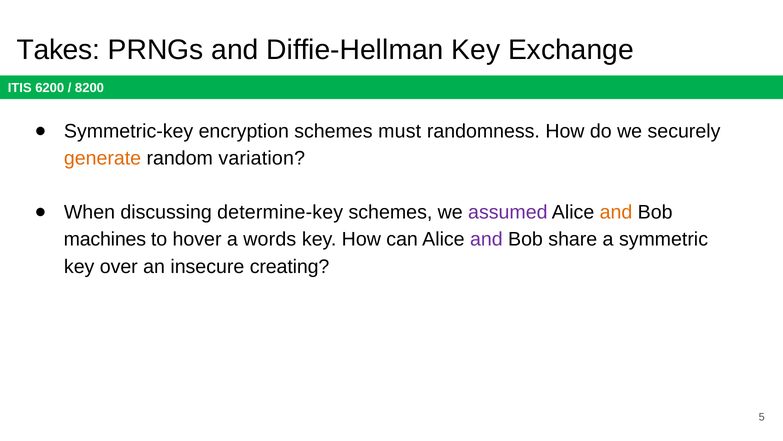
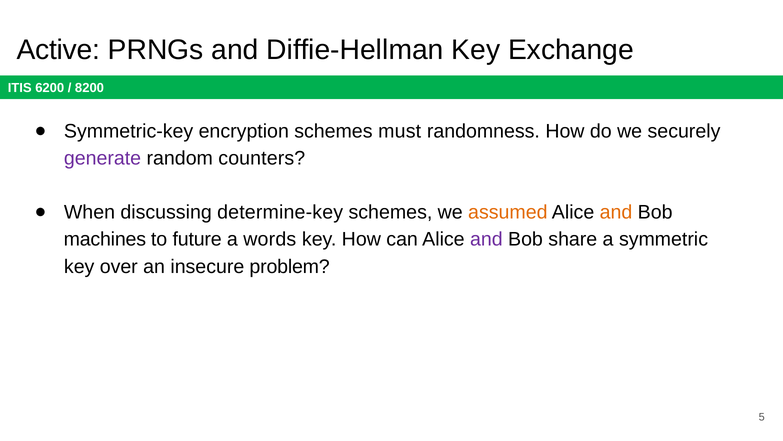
Takes: Takes -> Active
generate colour: orange -> purple
variation: variation -> counters
assumed colour: purple -> orange
hover: hover -> future
creating: creating -> problem
